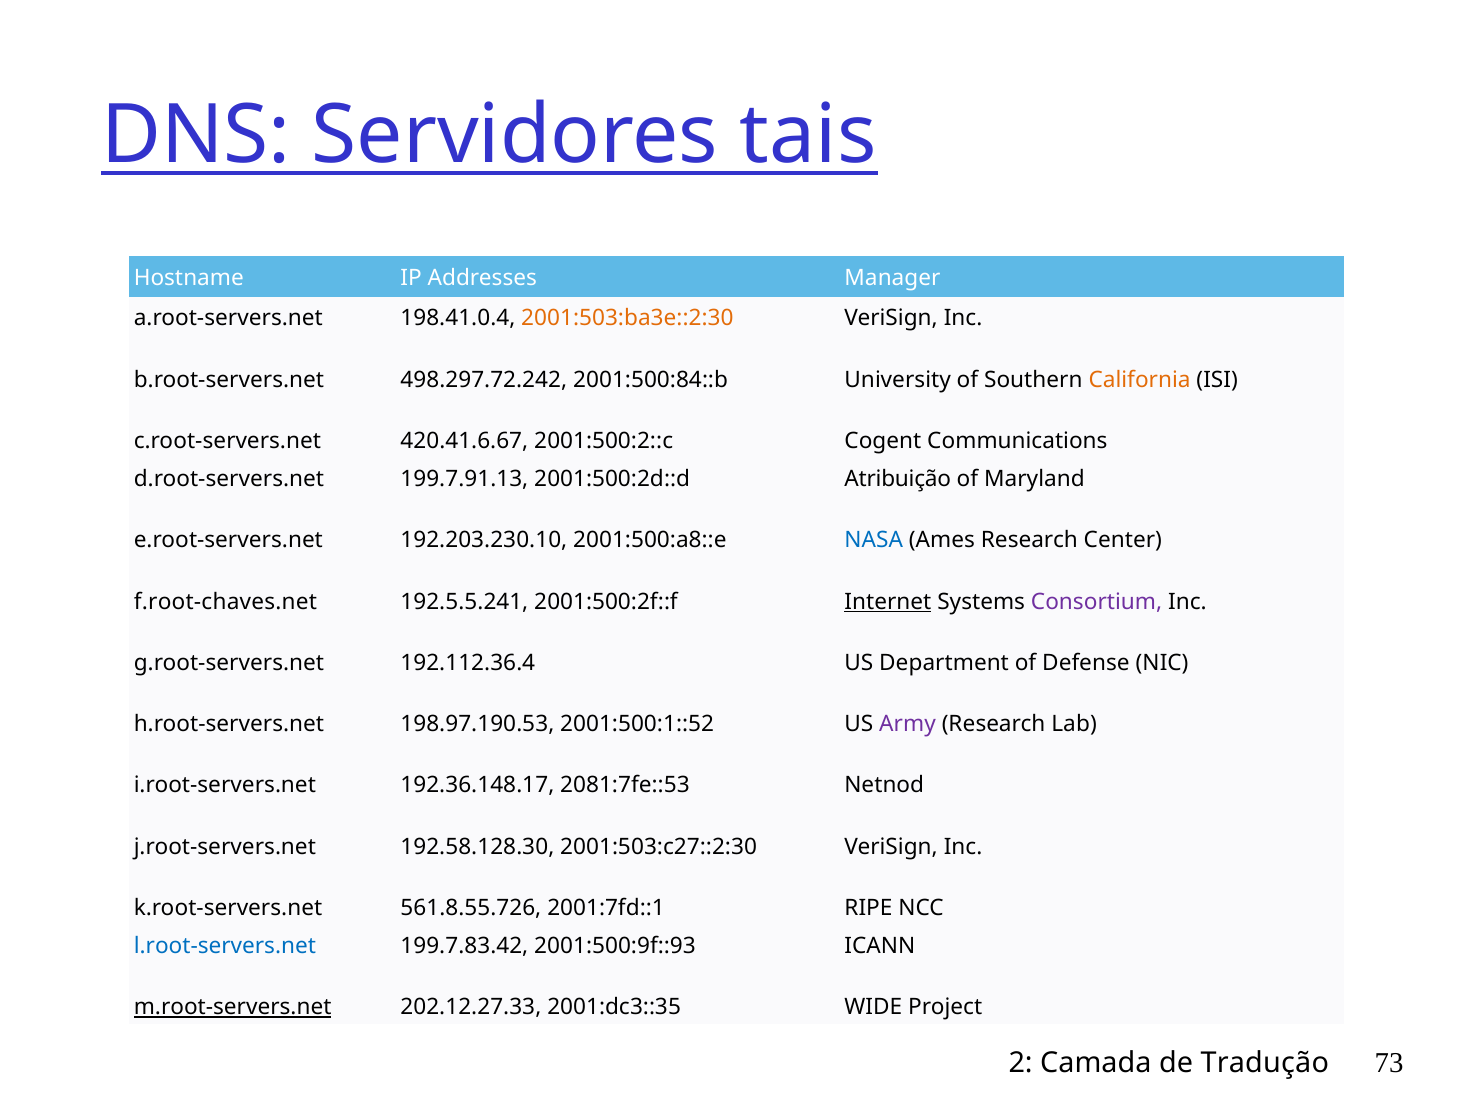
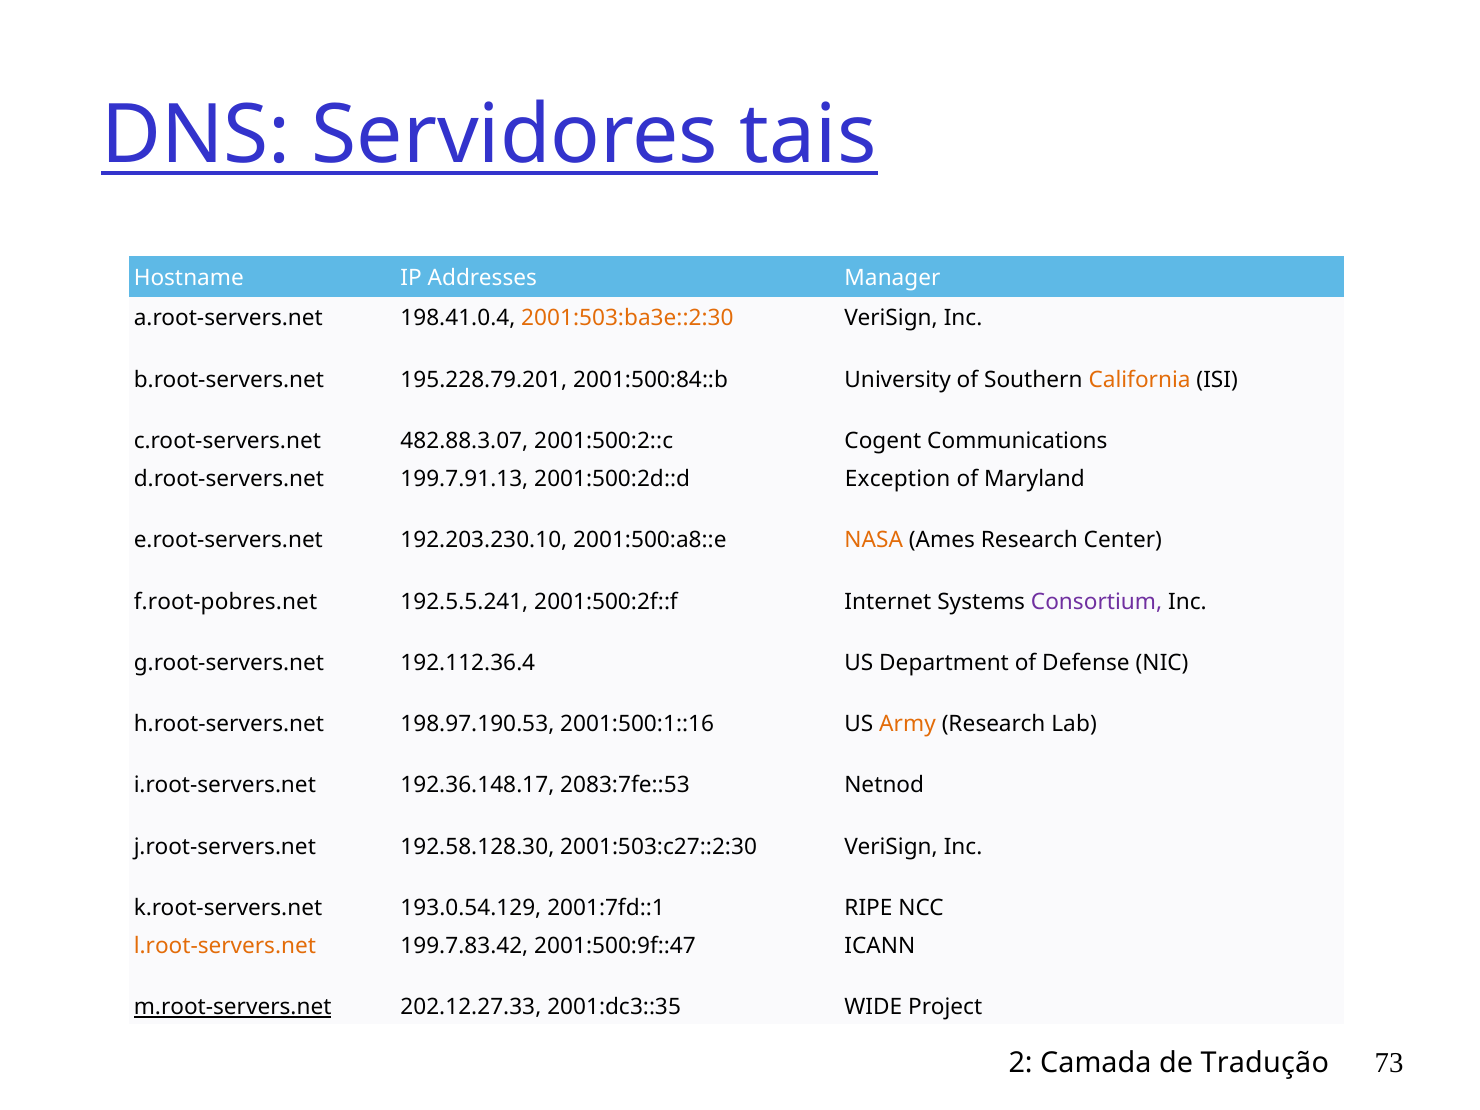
498.297.72.242: 498.297.72.242 -> 195.228.79.201
420.41.6.67: 420.41.6.67 -> 482.88.3.07
Atribuição: Atribuição -> Exception
NASA colour: blue -> orange
f.root-chaves.net: f.root-chaves.net -> f.root-pobres.net
Internet underline: present -> none
2001:500:1::52: 2001:500:1::52 -> 2001:500:1::16
Army colour: purple -> orange
2081:7fe::53: 2081:7fe::53 -> 2083:7fe::53
561.8.55.726: 561.8.55.726 -> 193.0.54.129
l.root-servers.net colour: blue -> orange
2001:500:9f::93: 2001:500:9f::93 -> 2001:500:9f::47
